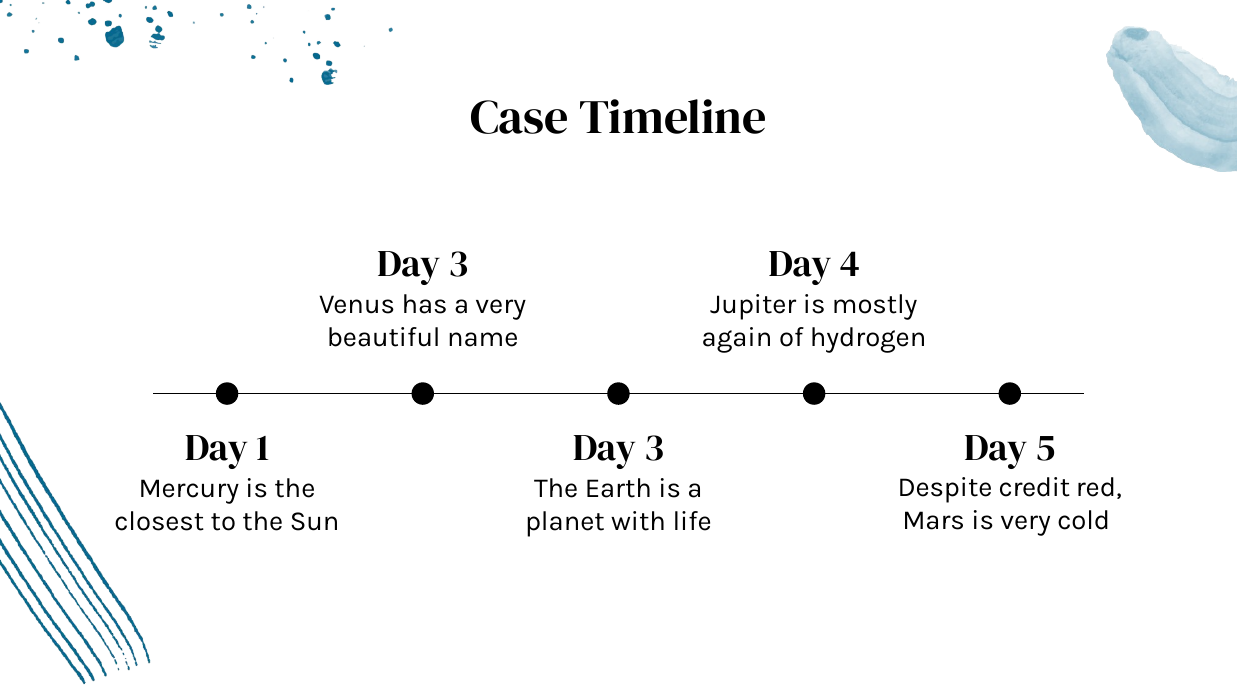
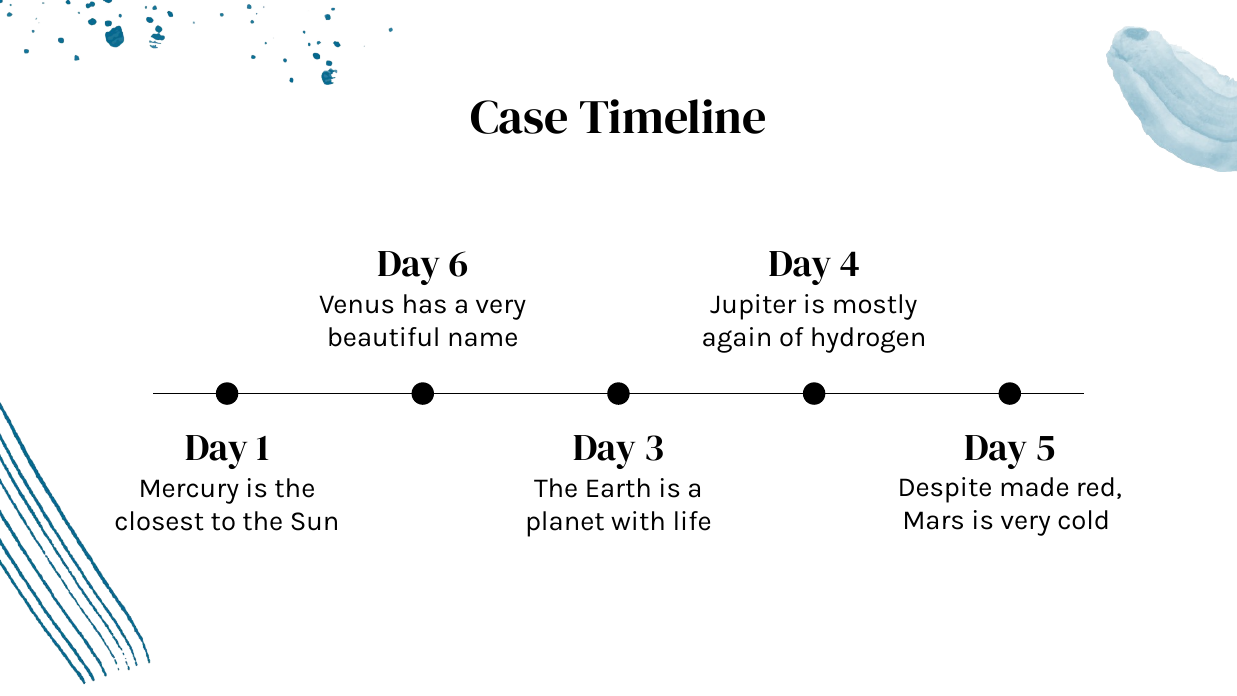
3 at (458, 264): 3 -> 6
credit: credit -> made
